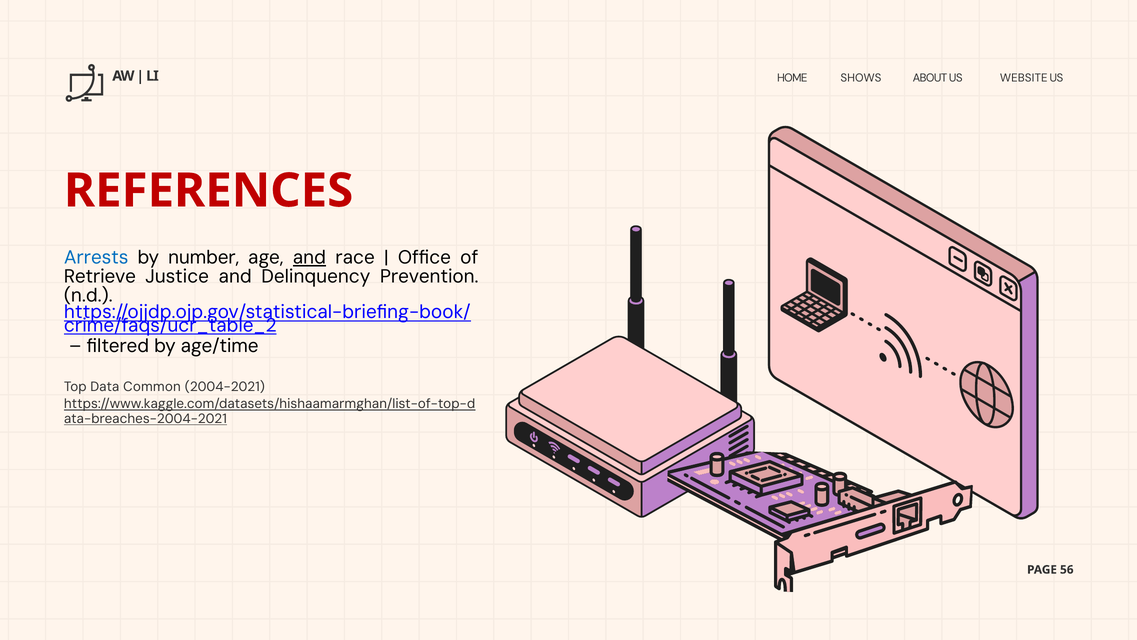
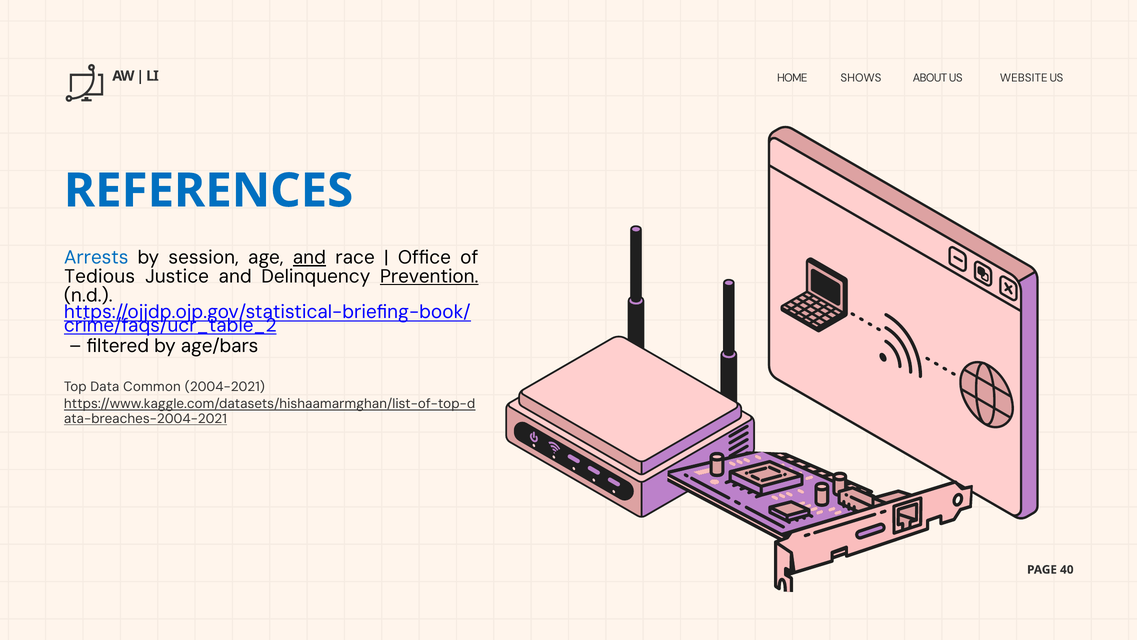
REFERENCES colour: red -> blue
number: number -> session
Retrieve: Retrieve -> Tedious
Prevention underline: none -> present
age/time: age/time -> age/bars
56: 56 -> 40
